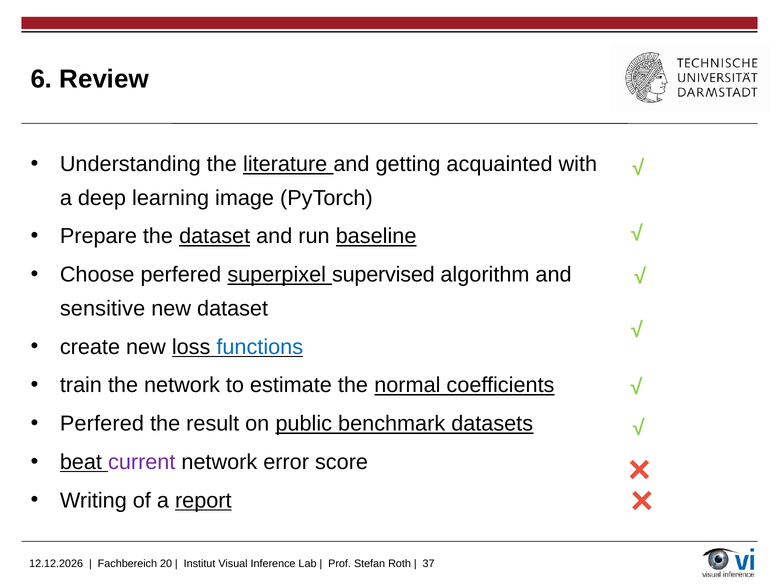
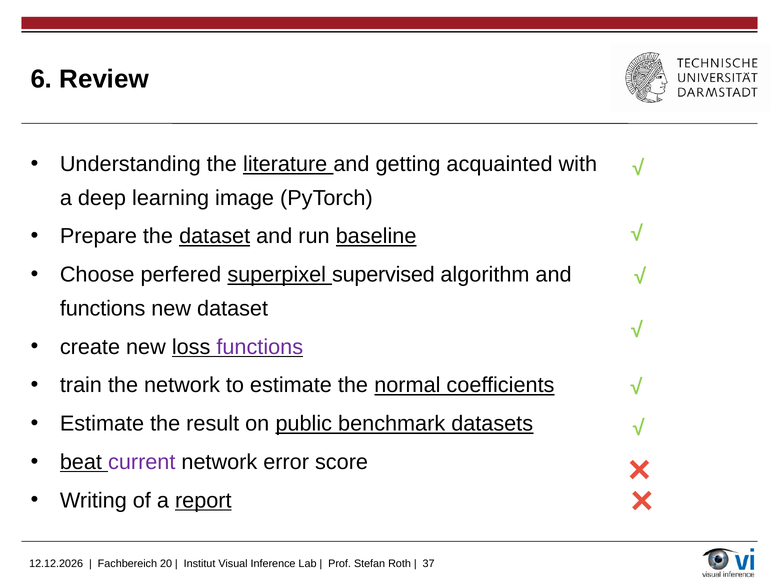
sensitive at (103, 309): sensitive -> functions
functions at (260, 347) colour: blue -> purple
Perfered at (102, 424): Perfered -> Estimate
